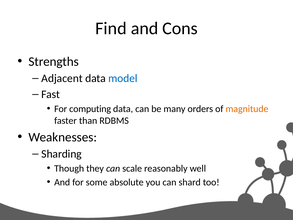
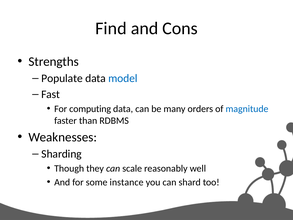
Adjacent: Adjacent -> Populate
magnitude colour: orange -> blue
absolute: absolute -> instance
